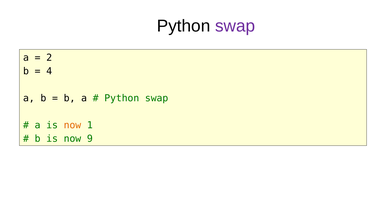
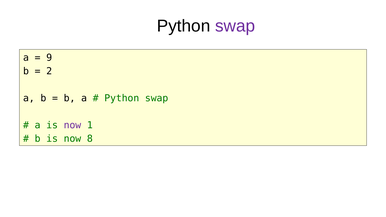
2: 2 -> 9
4: 4 -> 2
now at (72, 125) colour: orange -> purple
9: 9 -> 8
